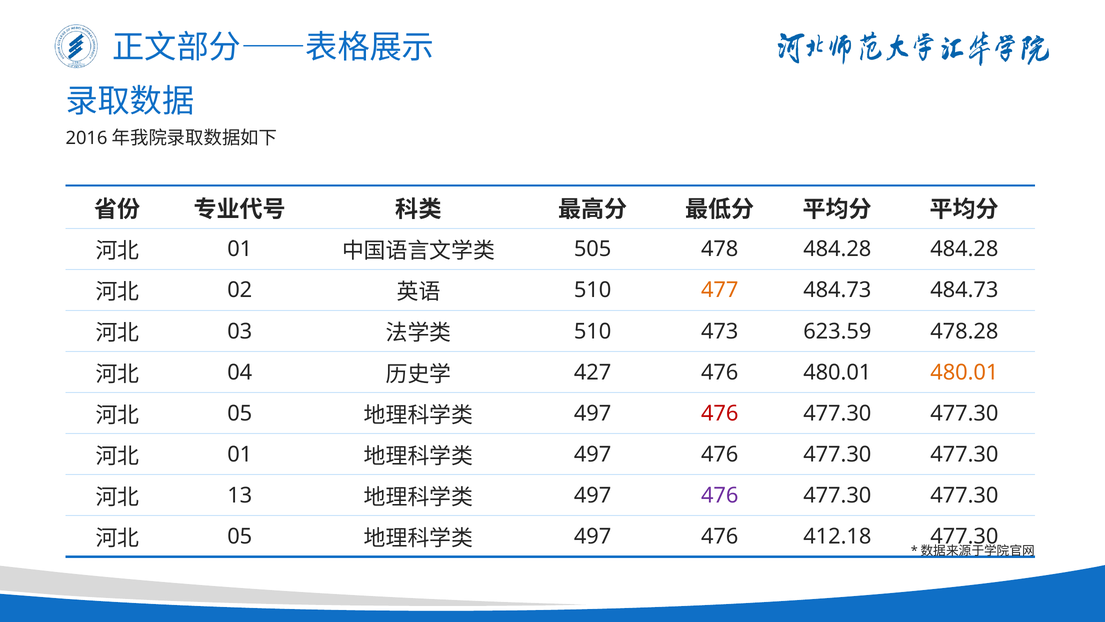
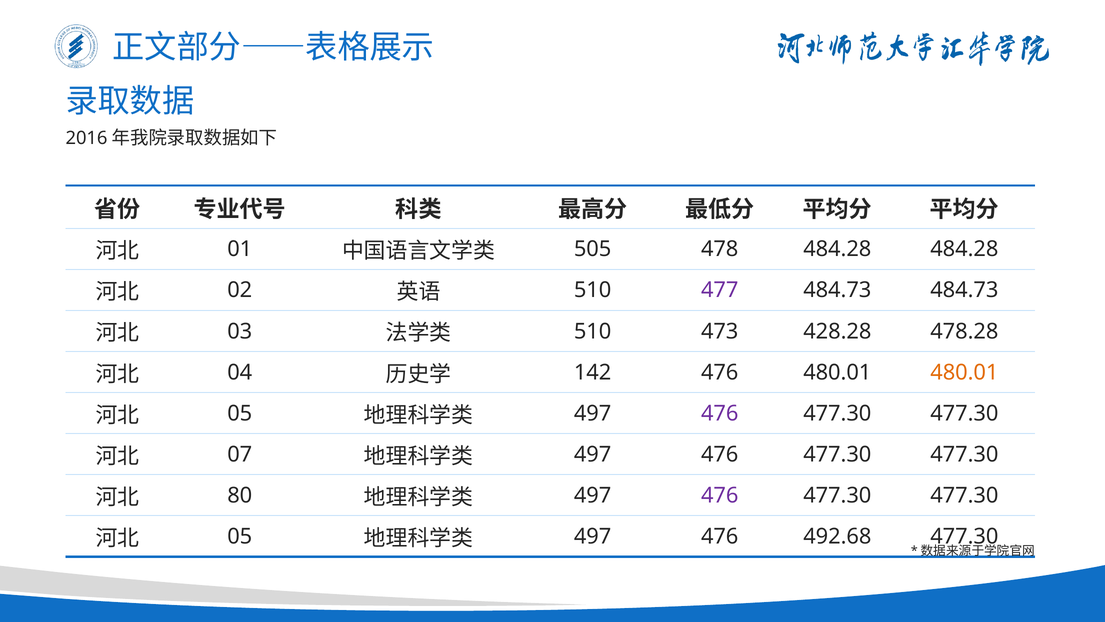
477 colour: orange -> purple
623.59: 623.59 -> 428.28
427: 427 -> 142
476 at (720, 413) colour: red -> purple
01 at (240, 454): 01 -> 07
13: 13 -> 80
412.18: 412.18 -> 492.68
